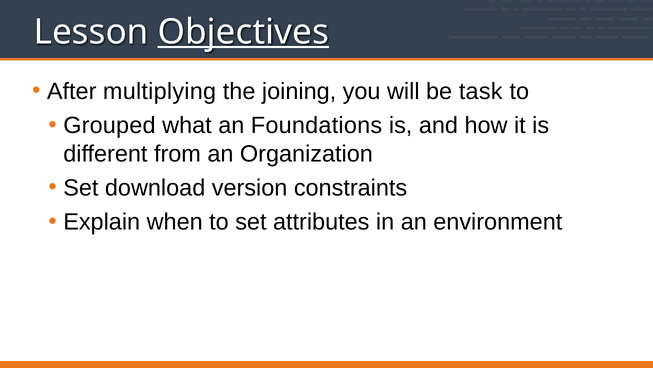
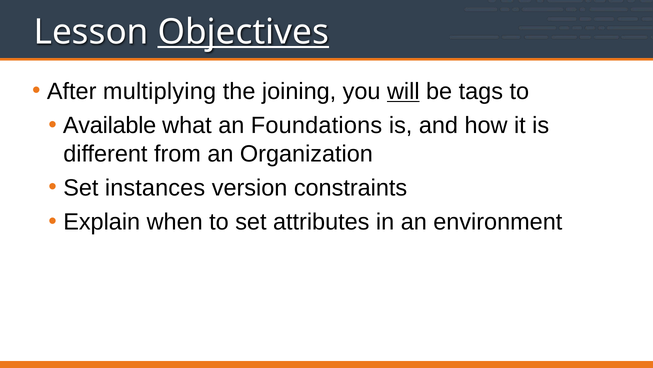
will underline: none -> present
task: task -> tags
Grouped: Grouped -> Available
download: download -> instances
